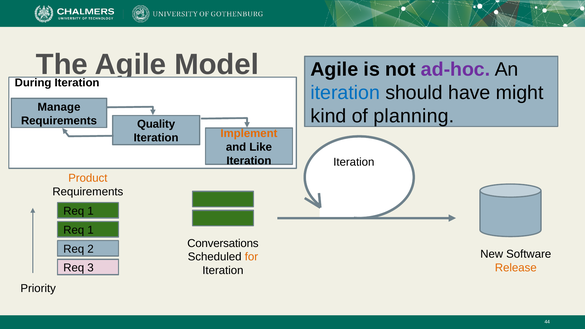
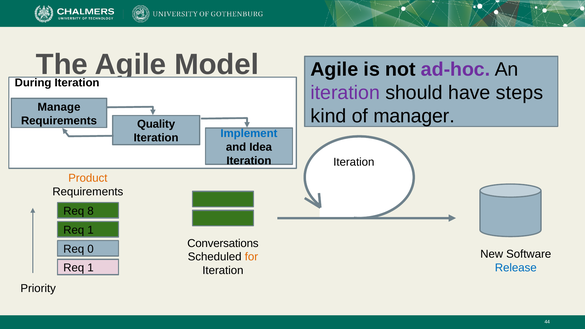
iteration at (345, 93) colour: blue -> purple
might: might -> steps
planning: planning -> manager
Implement colour: orange -> blue
Like: Like -> Idea
1 at (91, 211): 1 -> 8
2: 2 -> 0
Release colour: orange -> blue
3 at (91, 268): 3 -> 1
